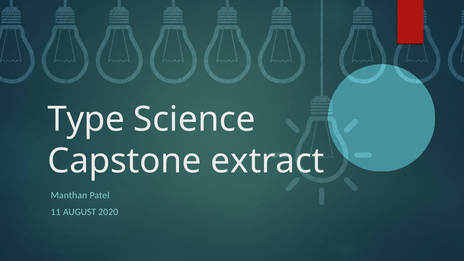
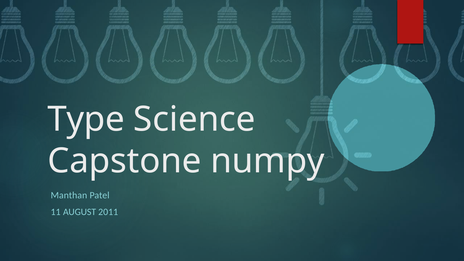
extract: extract -> numpy
2020: 2020 -> 2011
